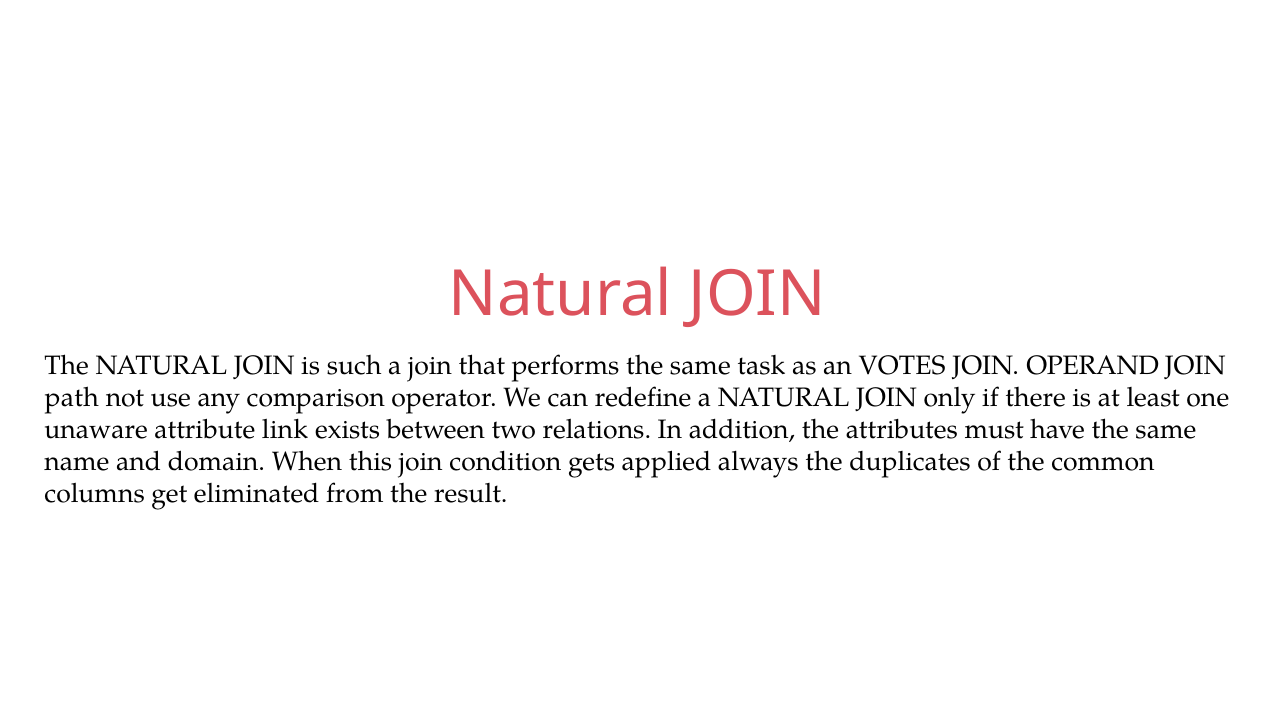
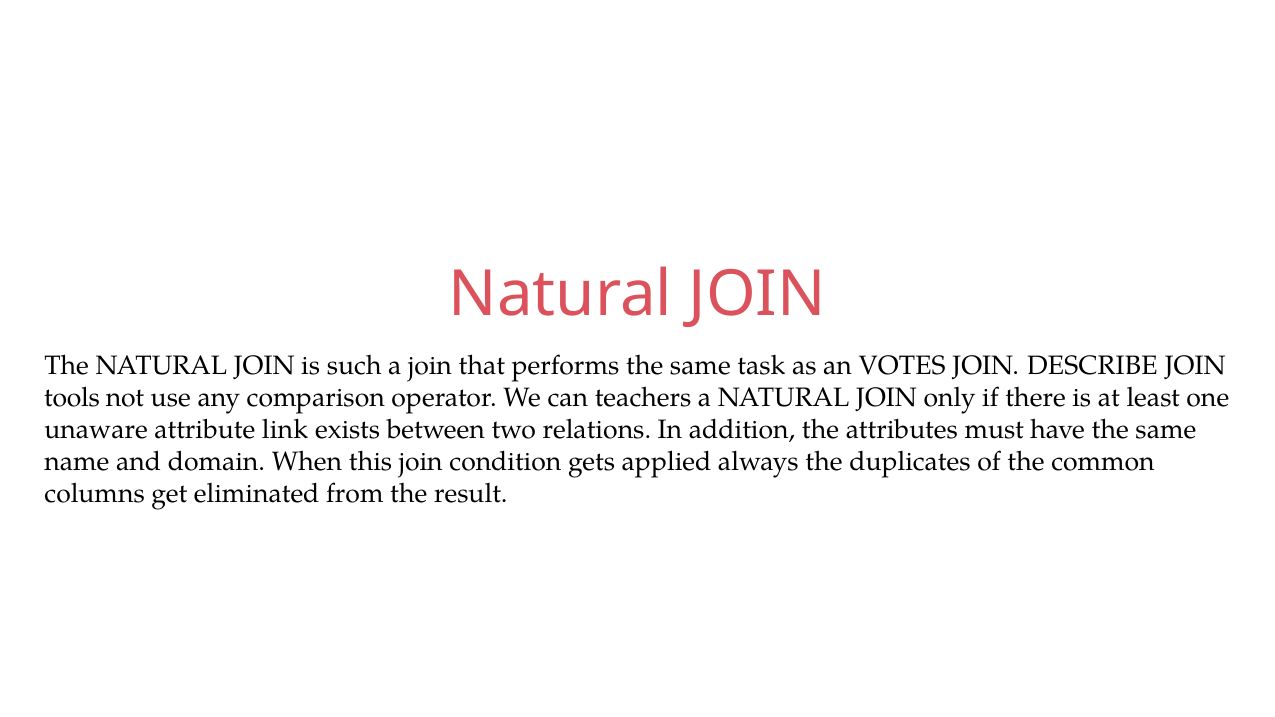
OPERAND: OPERAND -> DESCRIBE
path: path -> tools
redefine: redefine -> teachers
